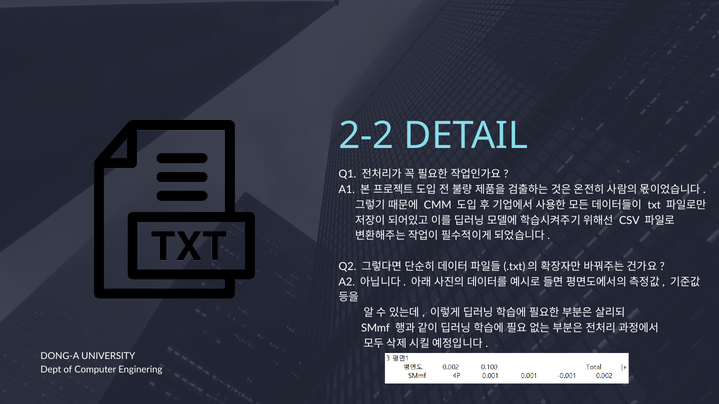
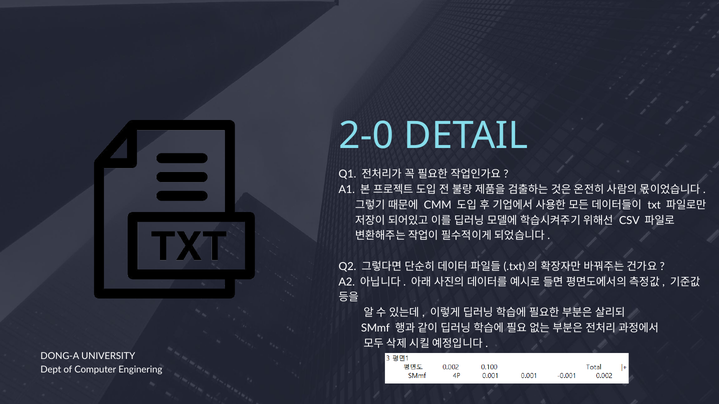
2-2: 2-2 -> 2-0
